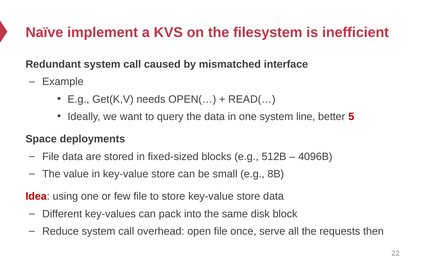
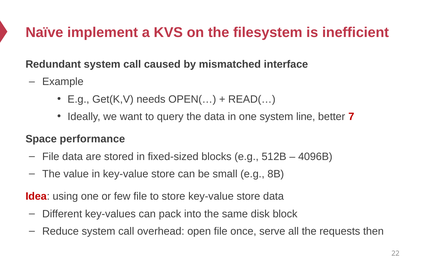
5: 5 -> 7
deployments: deployments -> performance
